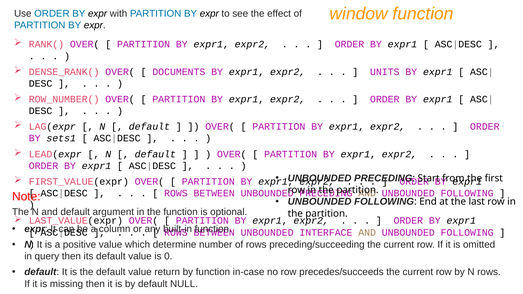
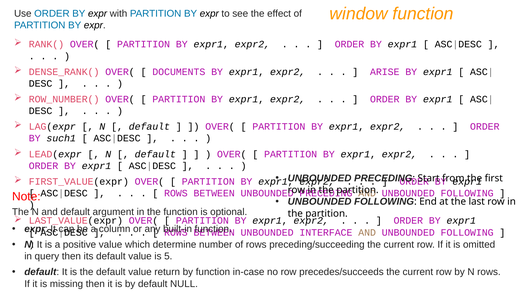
UNITS: UNITS -> ARISE
sets1: sets1 -> such1
0: 0 -> 5
